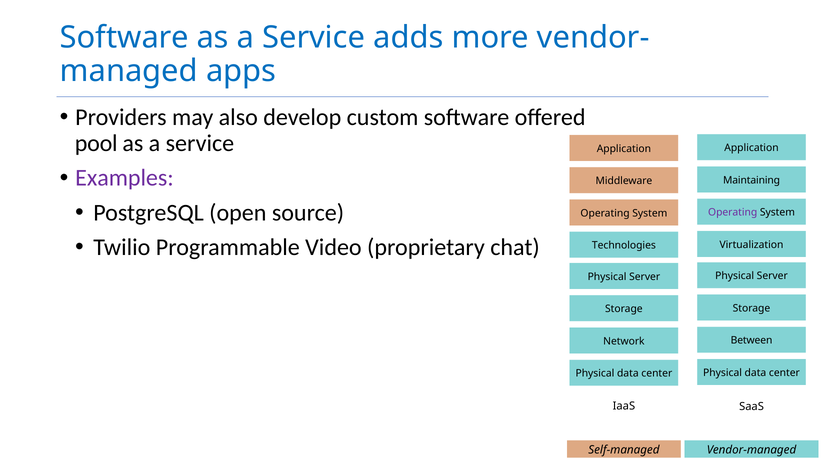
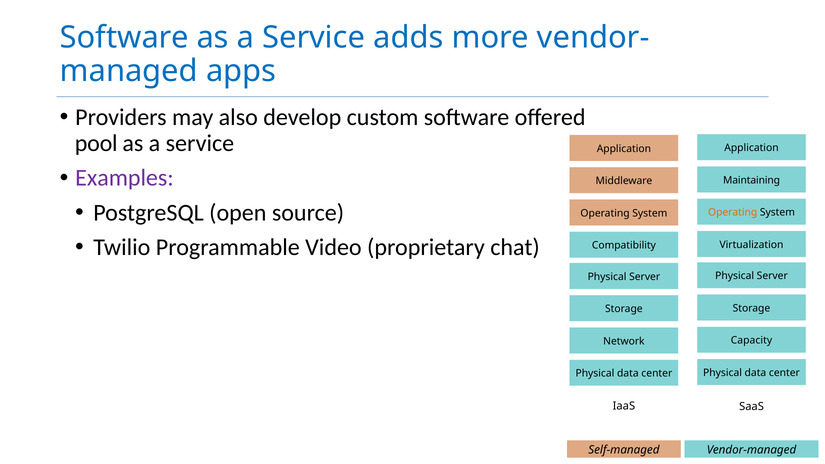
Operating at (733, 212) colour: purple -> orange
Technologies: Technologies -> Compatibility
Between: Between -> Capacity
